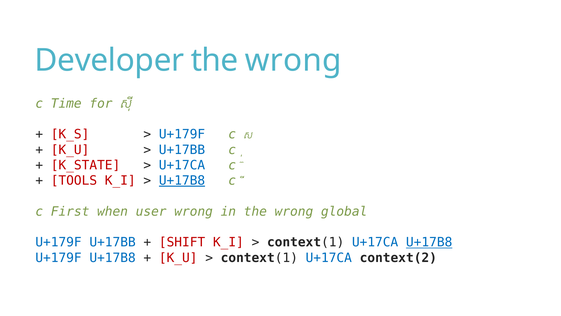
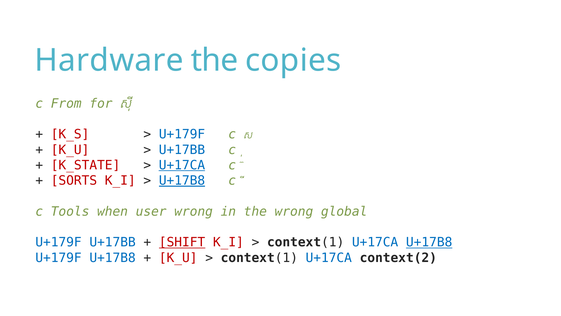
Developer: Developer -> Hardware
wrong at (293, 60): wrong -> copies
Time: Time -> From
U+17CA at (182, 165) underline: none -> present
TOOLS: TOOLS -> SORTS
First: First -> Tools
SHIFT underline: none -> present
